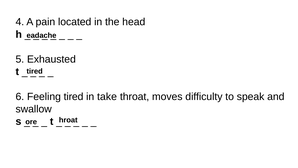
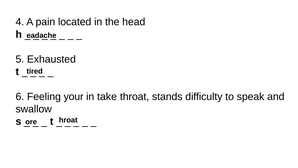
Feeling tired: tired -> your
moves: moves -> stands
